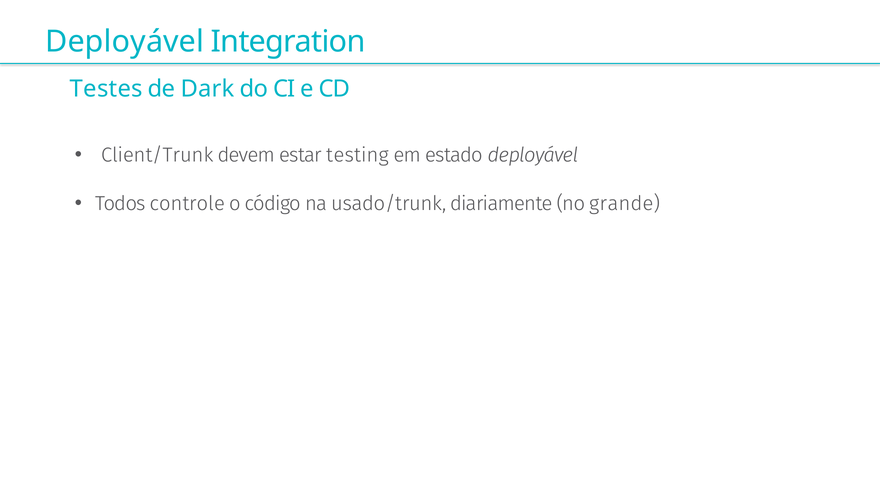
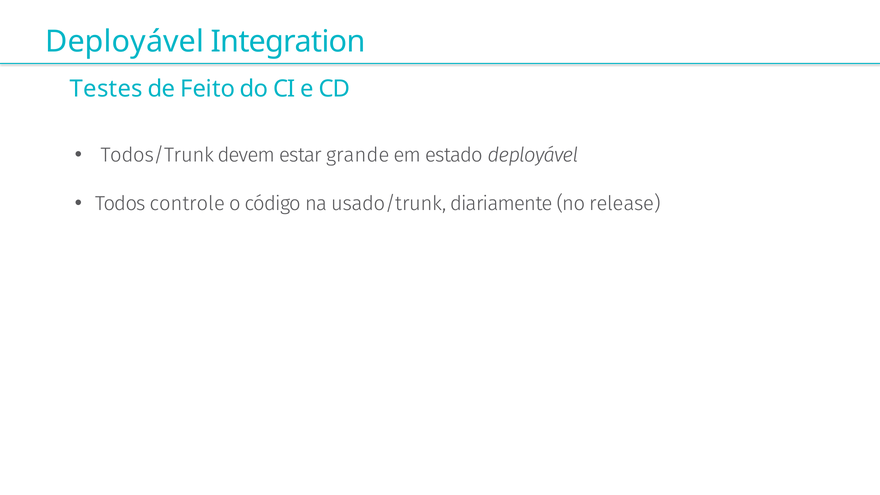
Dark: Dark -> Feito
Client/Trunk: Client/Trunk -> Todos/Trunk
testing: testing -> grande
grande: grande -> release
